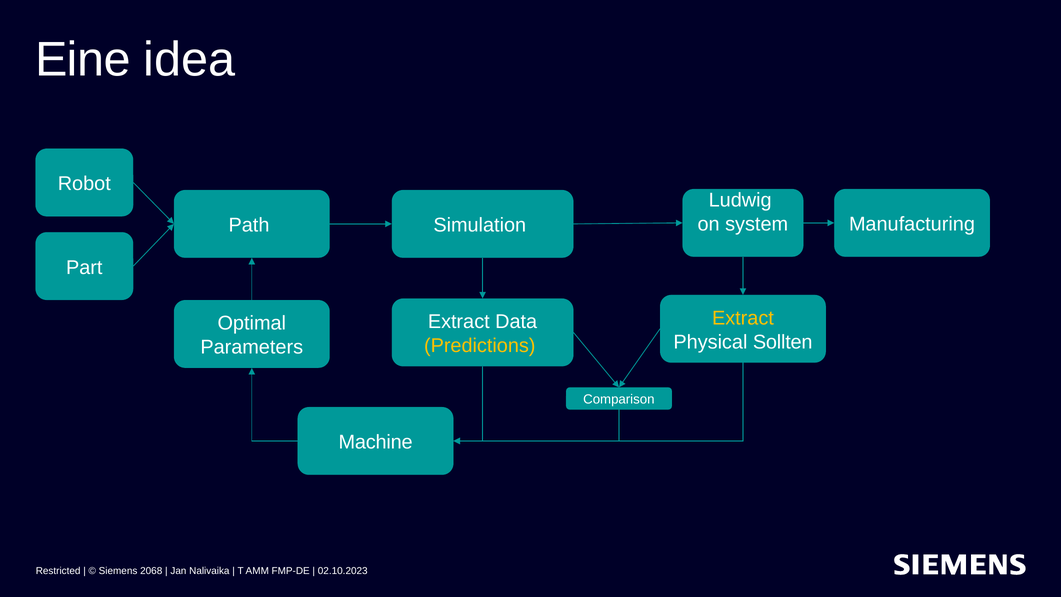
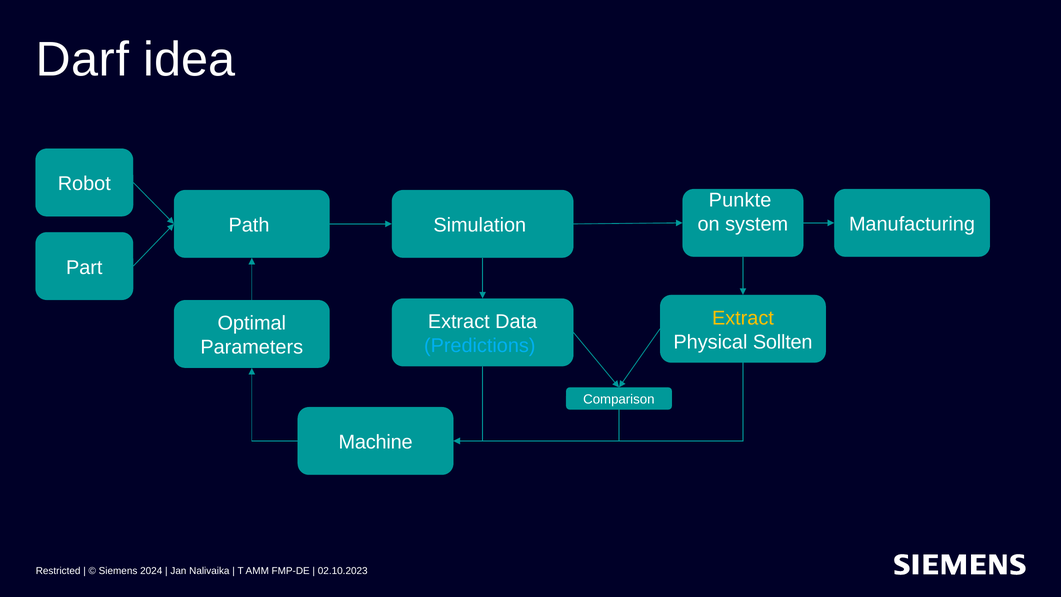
Eine: Eine -> Darf
Ludwig: Ludwig -> Punkte
Predictions colour: yellow -> light blue
2068: 2068 -> 2024
